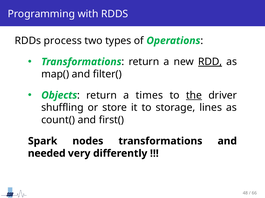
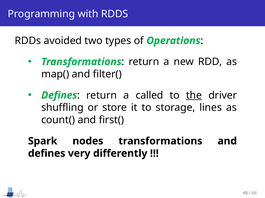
process: process -> avoided
RDD underline: present -> none
Objects at (59, 96): Objects -> Defines
times: times -> called
needed at (47, 154): needed -> defines
